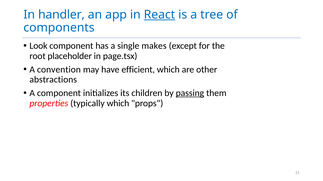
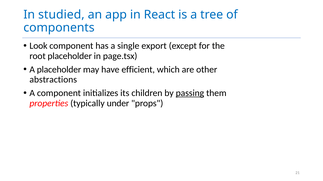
handler: handler -> studied
React underline: present -> none
makes: makes -> export
A convention: convention -> placeholder
typically which: which -> under
